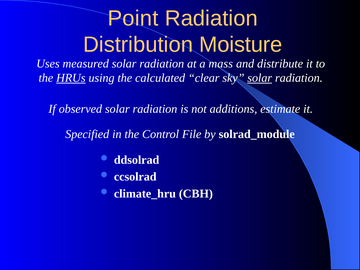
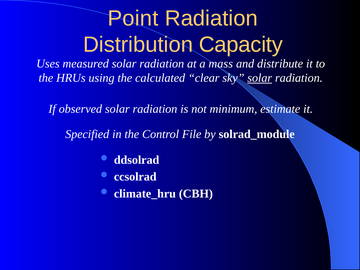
Moisture: Moisture -> Capacity
HRUs underline: present -> none
additions: additions -> minimum
